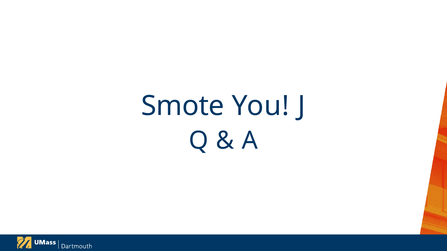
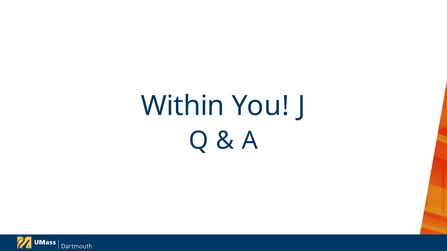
Smote: Smote -> Within
